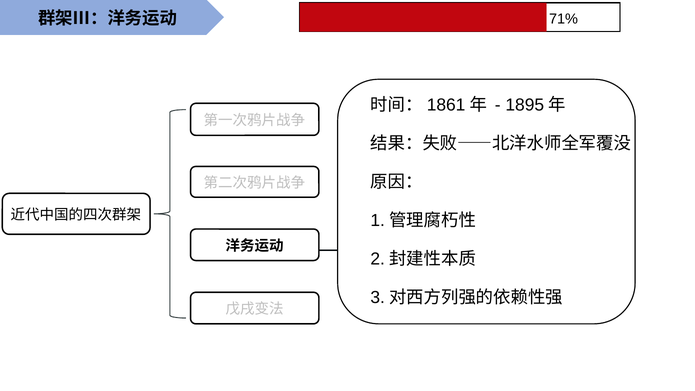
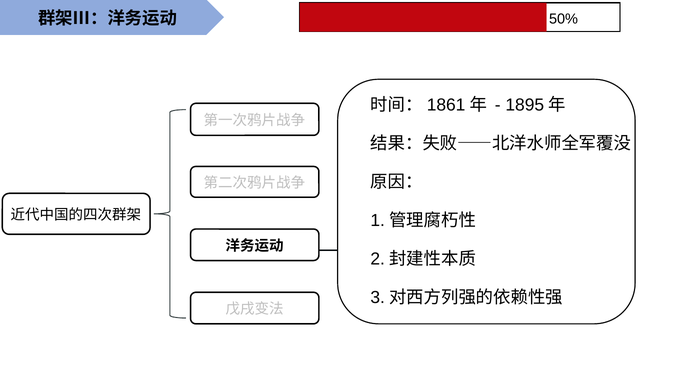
71%: 71% -> 50%
